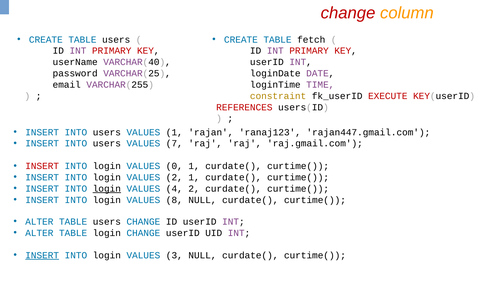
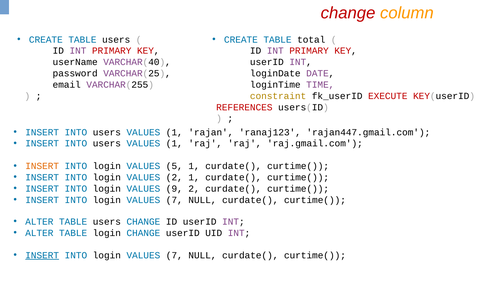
fetch: fetch -> total
7 at (174, 143): 7 -> 1
INSERT at (42, 166) colour: red -> orange
0: 0 -> 5
login at (107, 188) underline: present -> none
4: 4 -> 9
8 at (174, 199): 8 -> 7
3 at (174, 255): 3 -> 7
